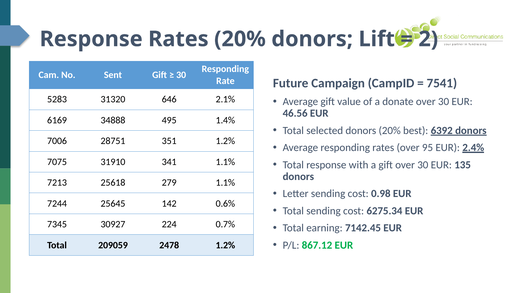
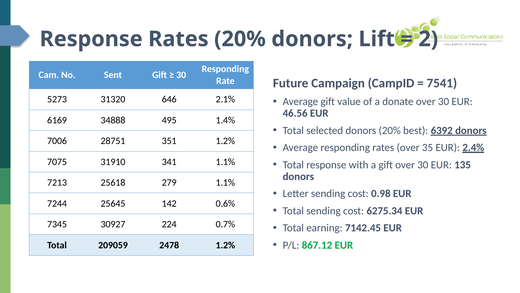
5283: 5283 -> 5273
95: 95 -> 35
